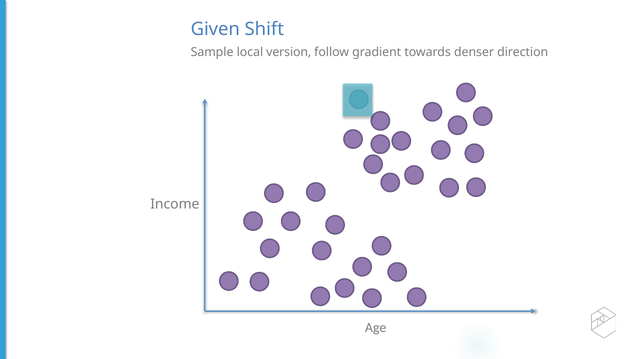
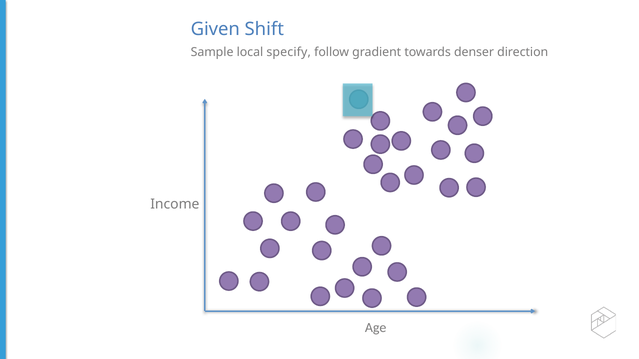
version: version -> specify
